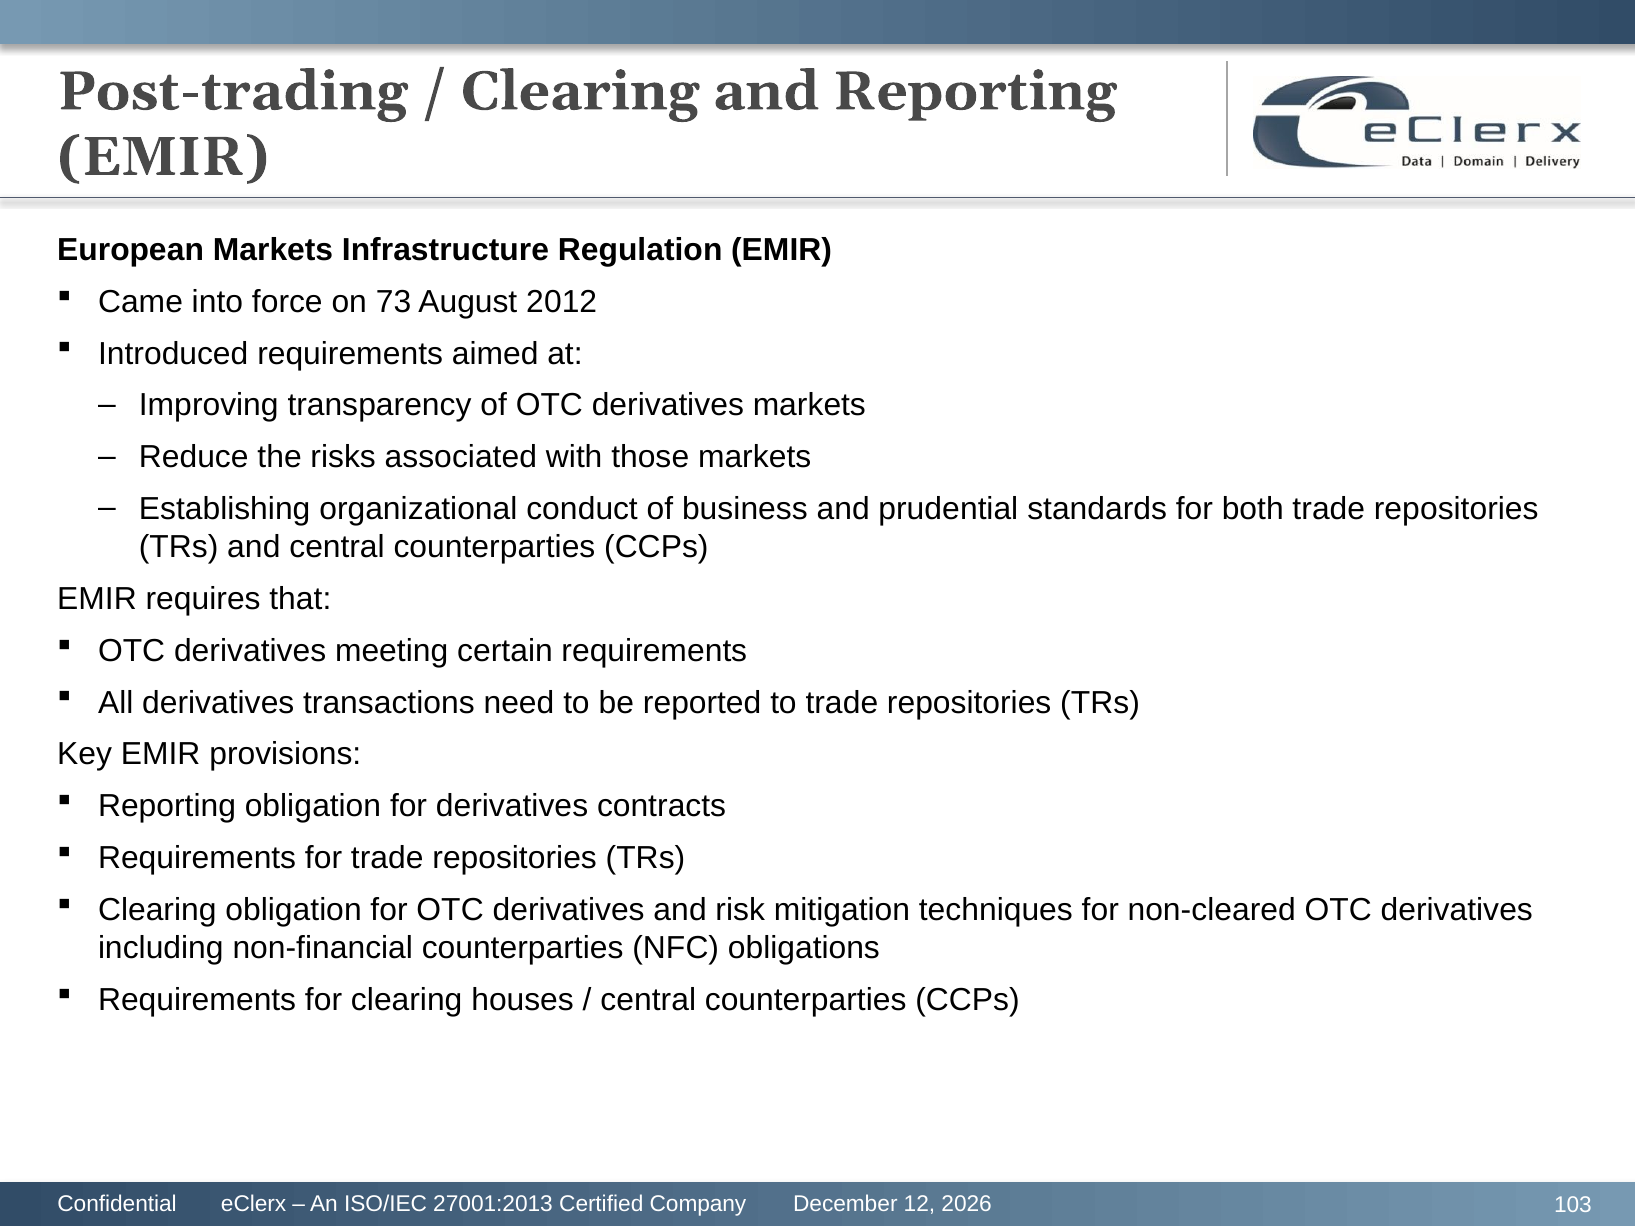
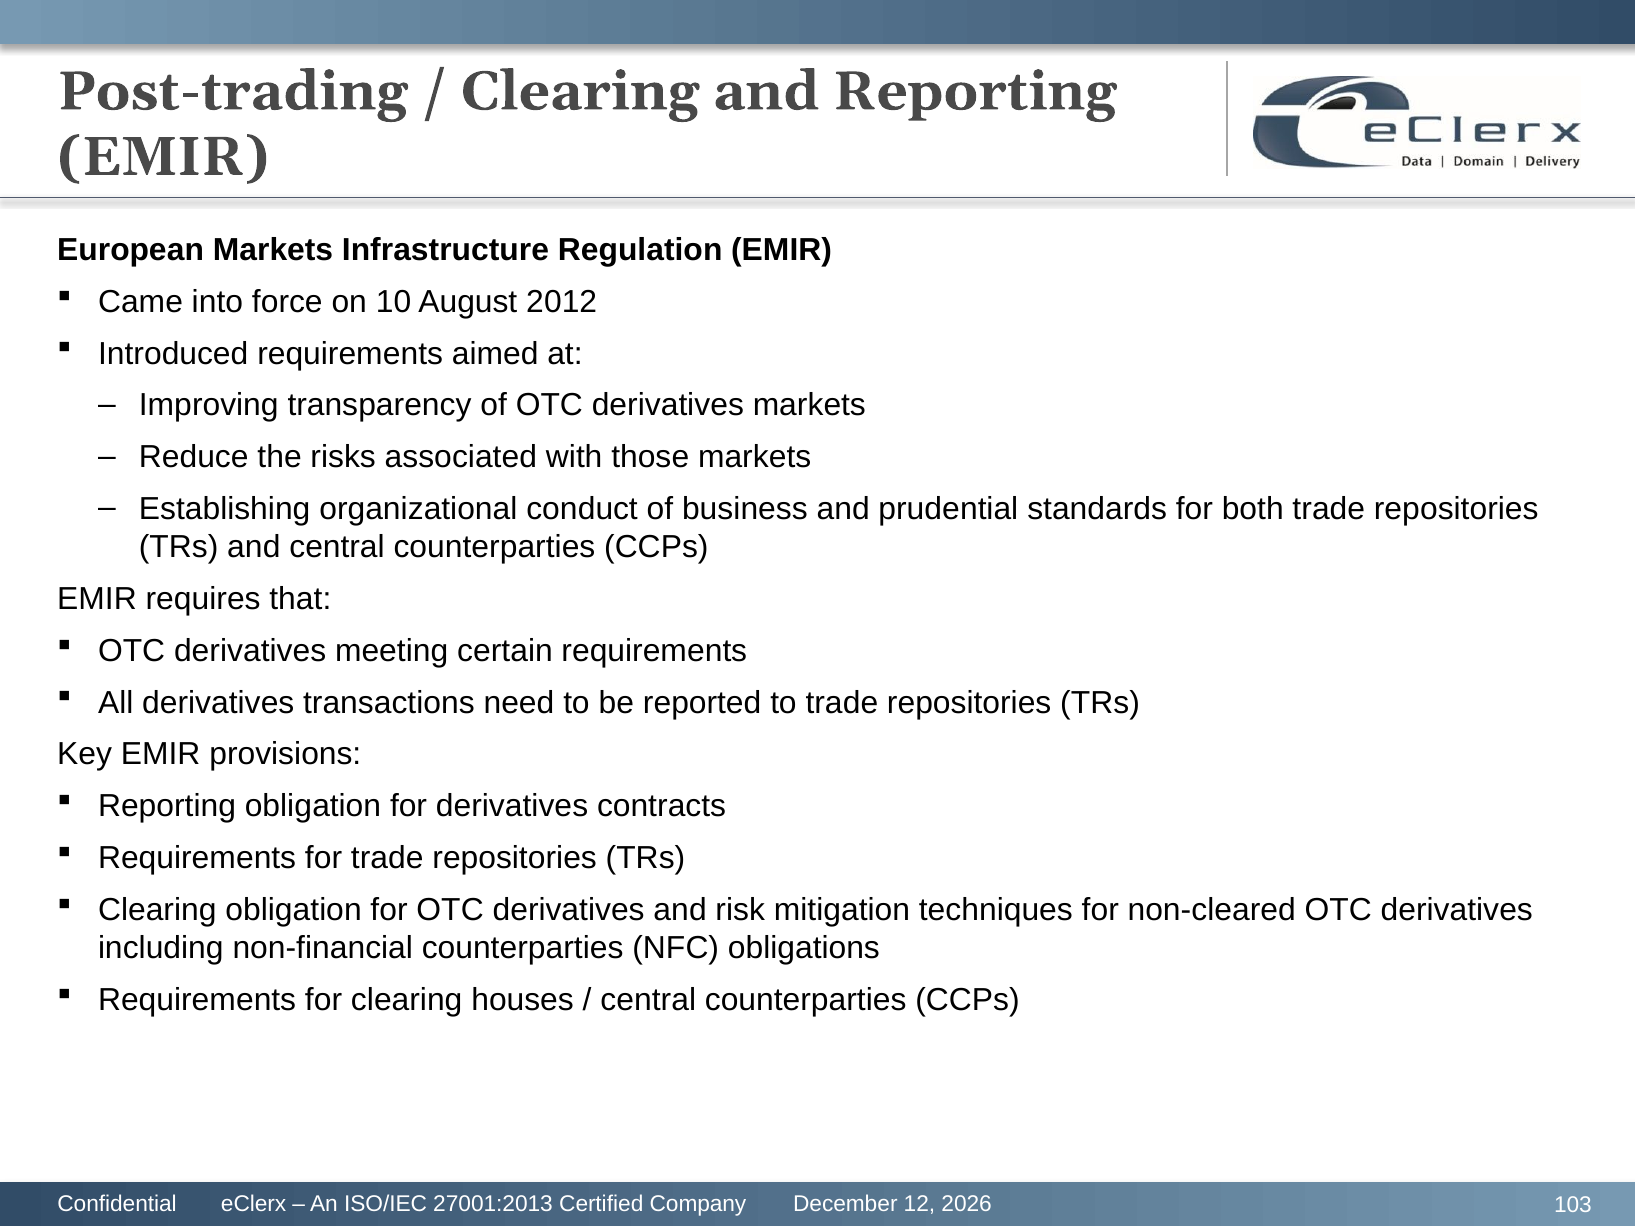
73: 73 -> 10
